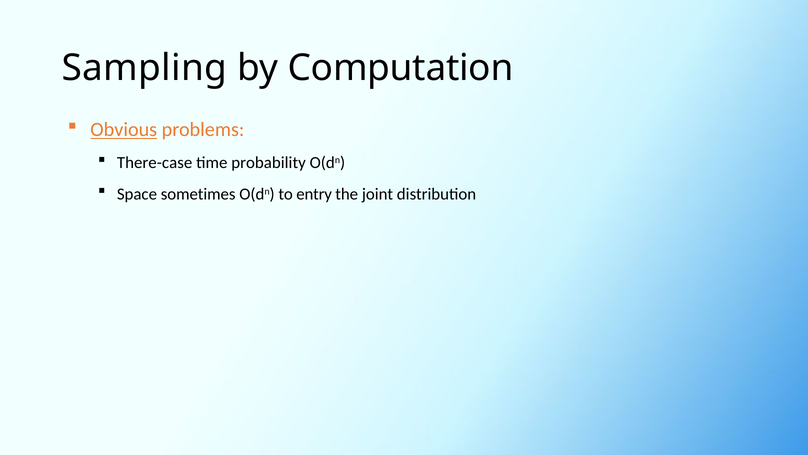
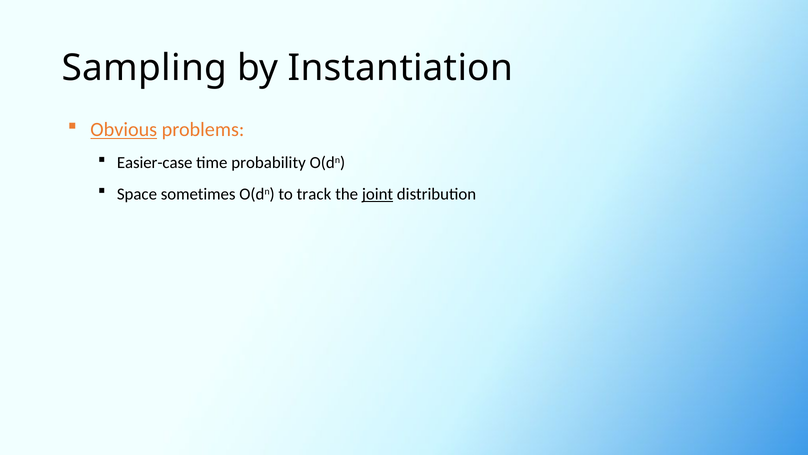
Computation: Computation -> Instantiation
There-case: There-case -> Easier-case
entry: entry -> track
joint underline: none -> present
